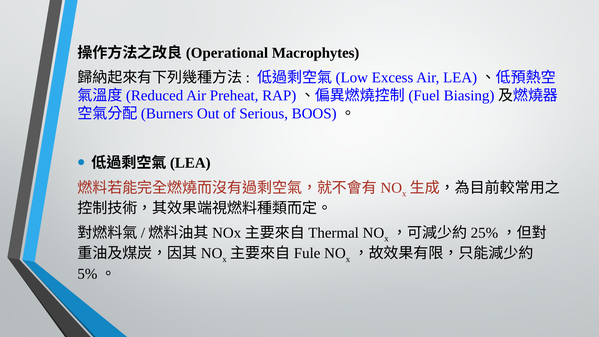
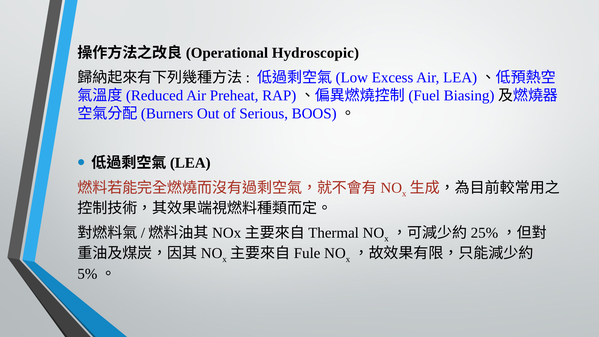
Macrophytes: Macrophytes -> Hydroscopic
